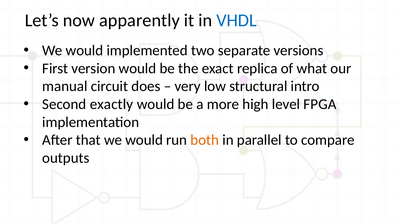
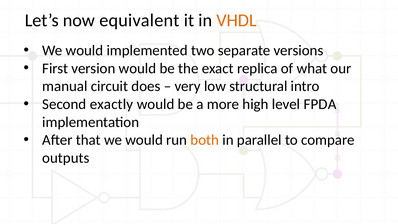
apparently: apparently -> equivalent
VHDL colour: blue -> orange
FPGA: FPGA -> FPDA
